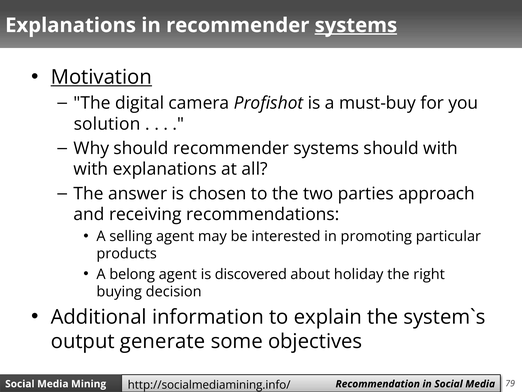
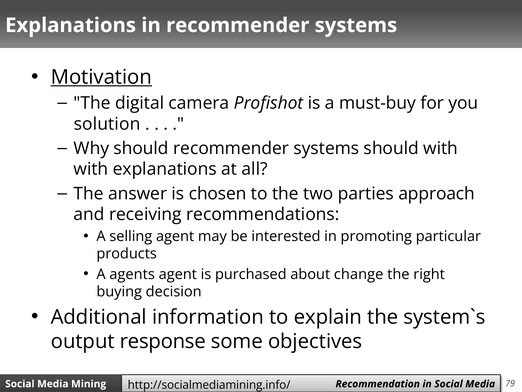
systems at (356, 25) underline: present -> none
belong: belong -> agents
discovered: discovered -> purchased
holiday: holiday -> change
generate: generate -> response
